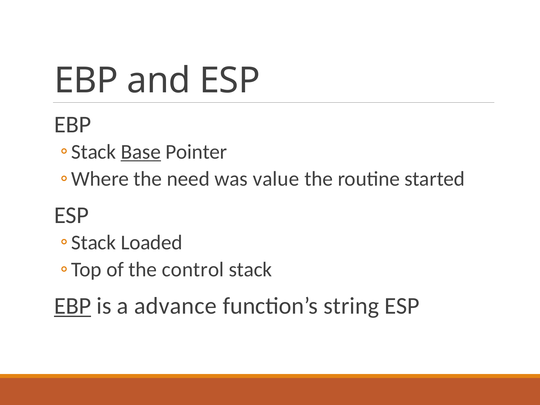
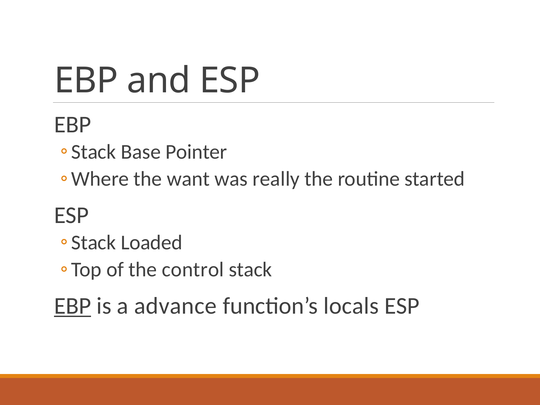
Base underline: present -> none
need: need -> want
value: value -> really
string: string -> locals
